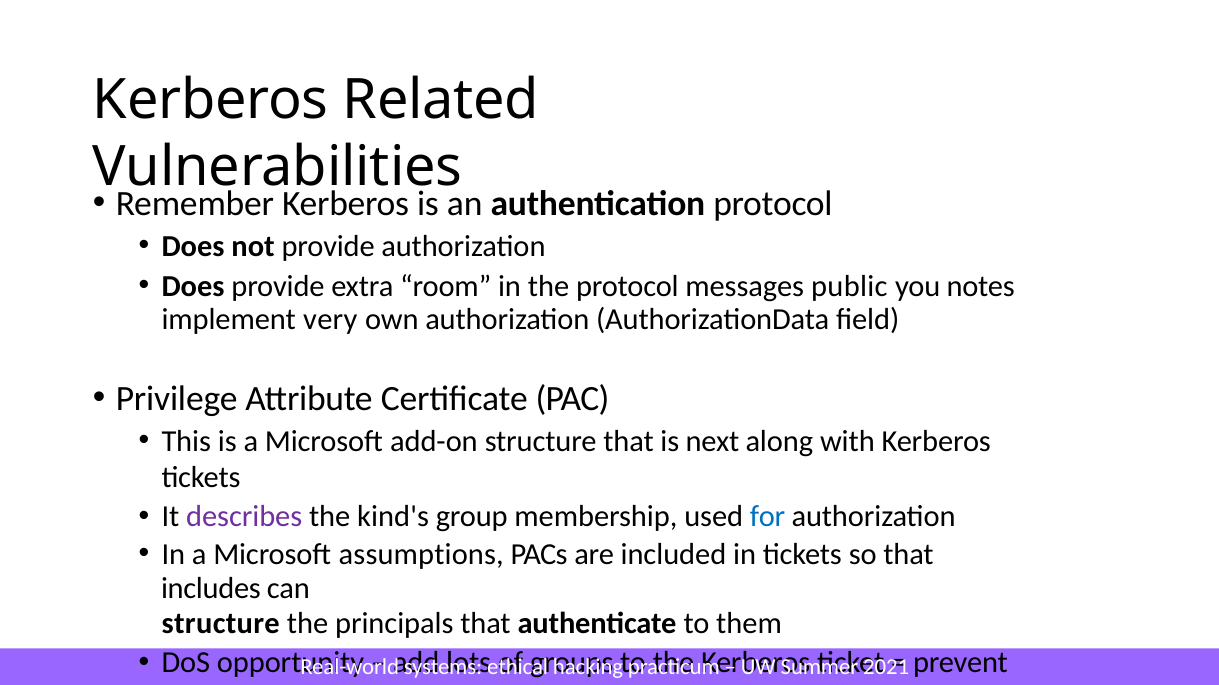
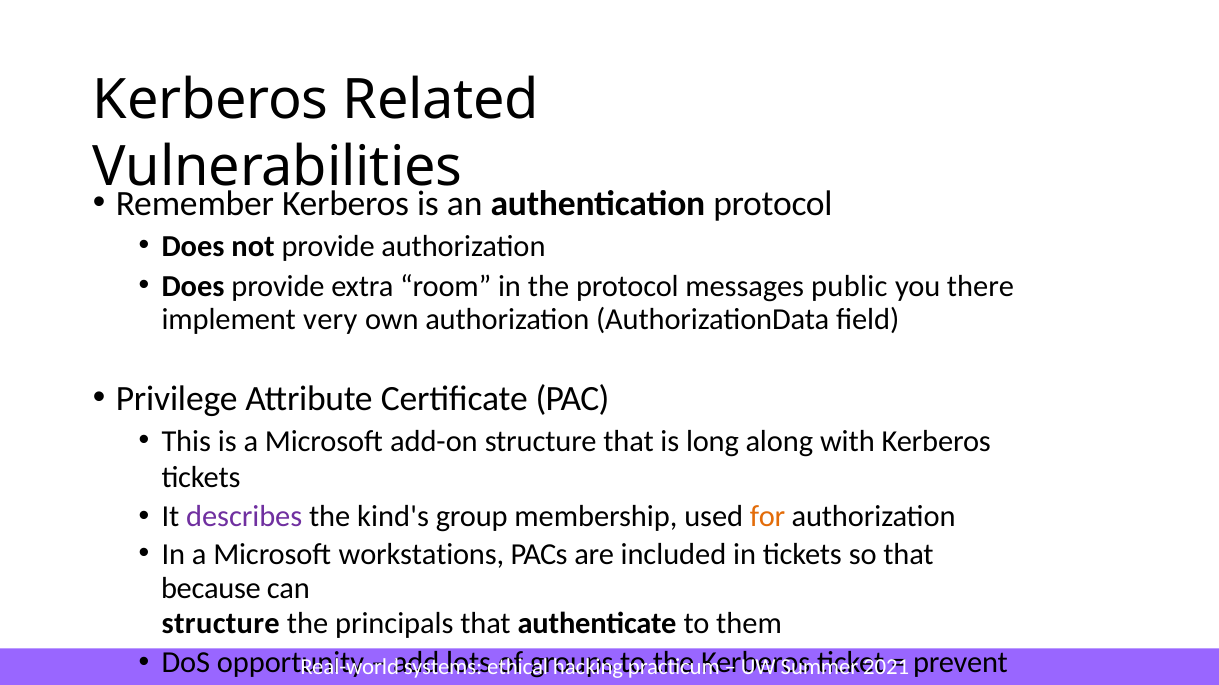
notes: notes -> there
next: next -> long
for colour: blue -> orange
assumptions: assumptions -> workstations
includes: includes -> because
